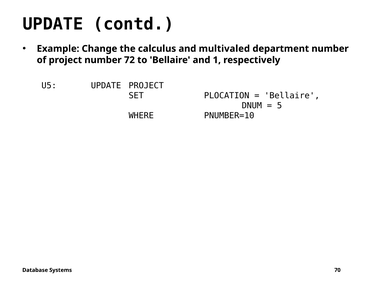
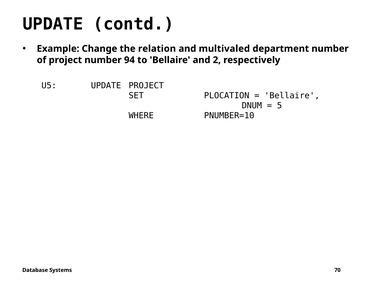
calculus: calculus -> relation
72: 72 -> 94
1: 1 -> 2
